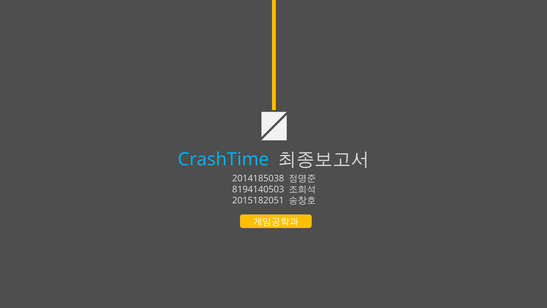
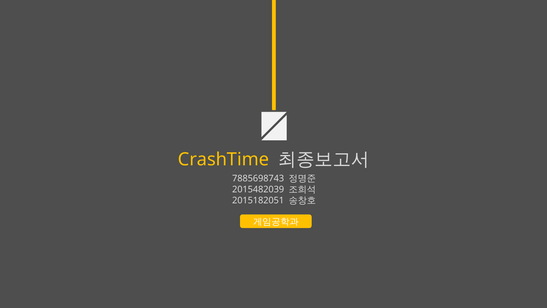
CrashTime colour: light blue -> yellow
2014185038: 2014185038 -> 7885698743
8194140503: 8194140503 -> 2015482039
